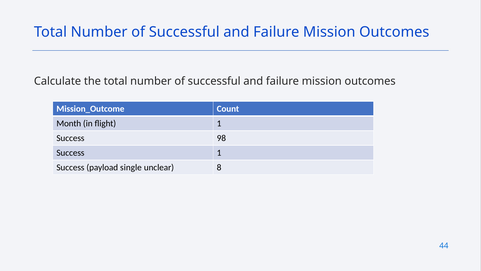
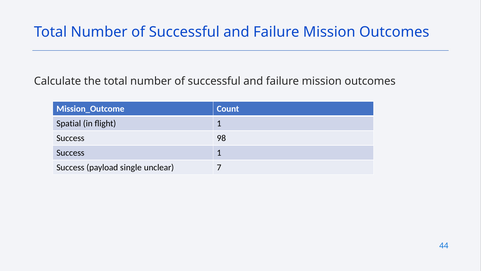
Month: Month -> Spatial
8: 8 -> 7
